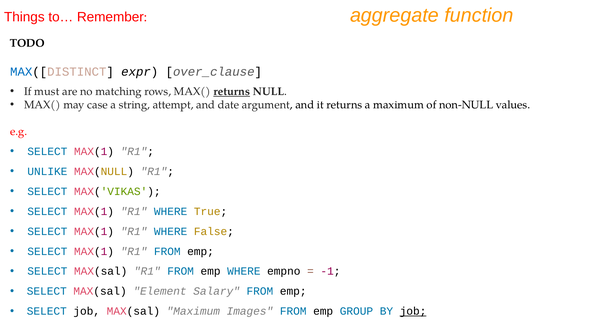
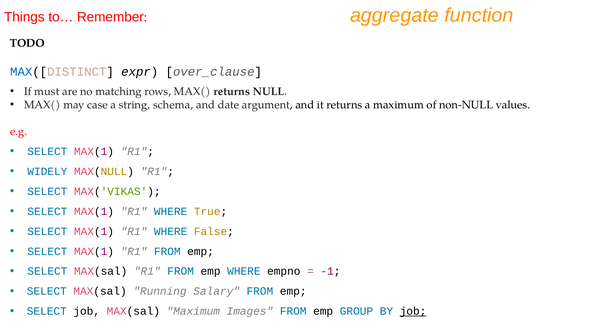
returns at (232, 91) underline: present -> none
attempt: attempt -> schema
UNLIKE: UNLIKE -> WIDELY
Element: Element -> Running
